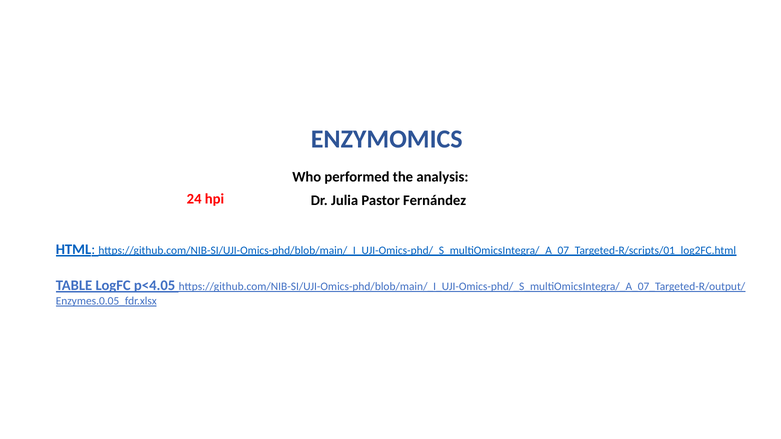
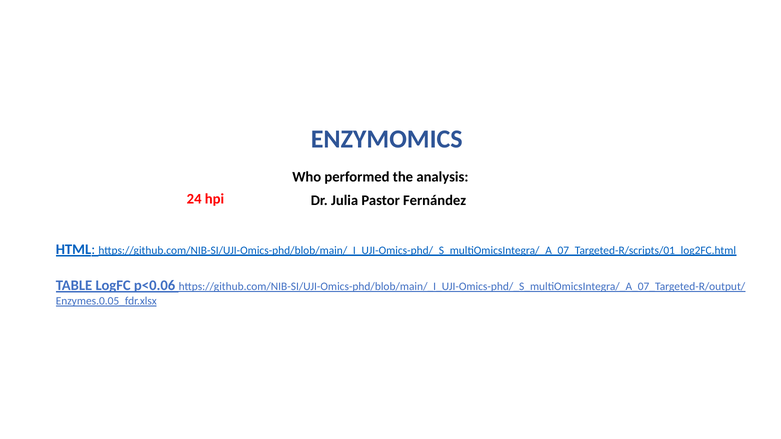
p<4.05: p<4.05 -> p<0.06
